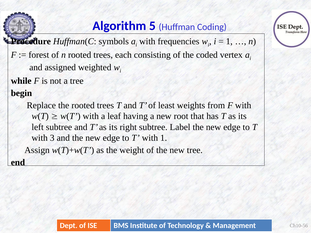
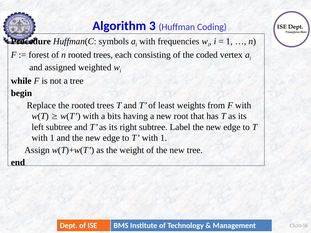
5: 5 -> 3
leaf: leaf -> bits
3 at (52, 138): 3 -> 1
